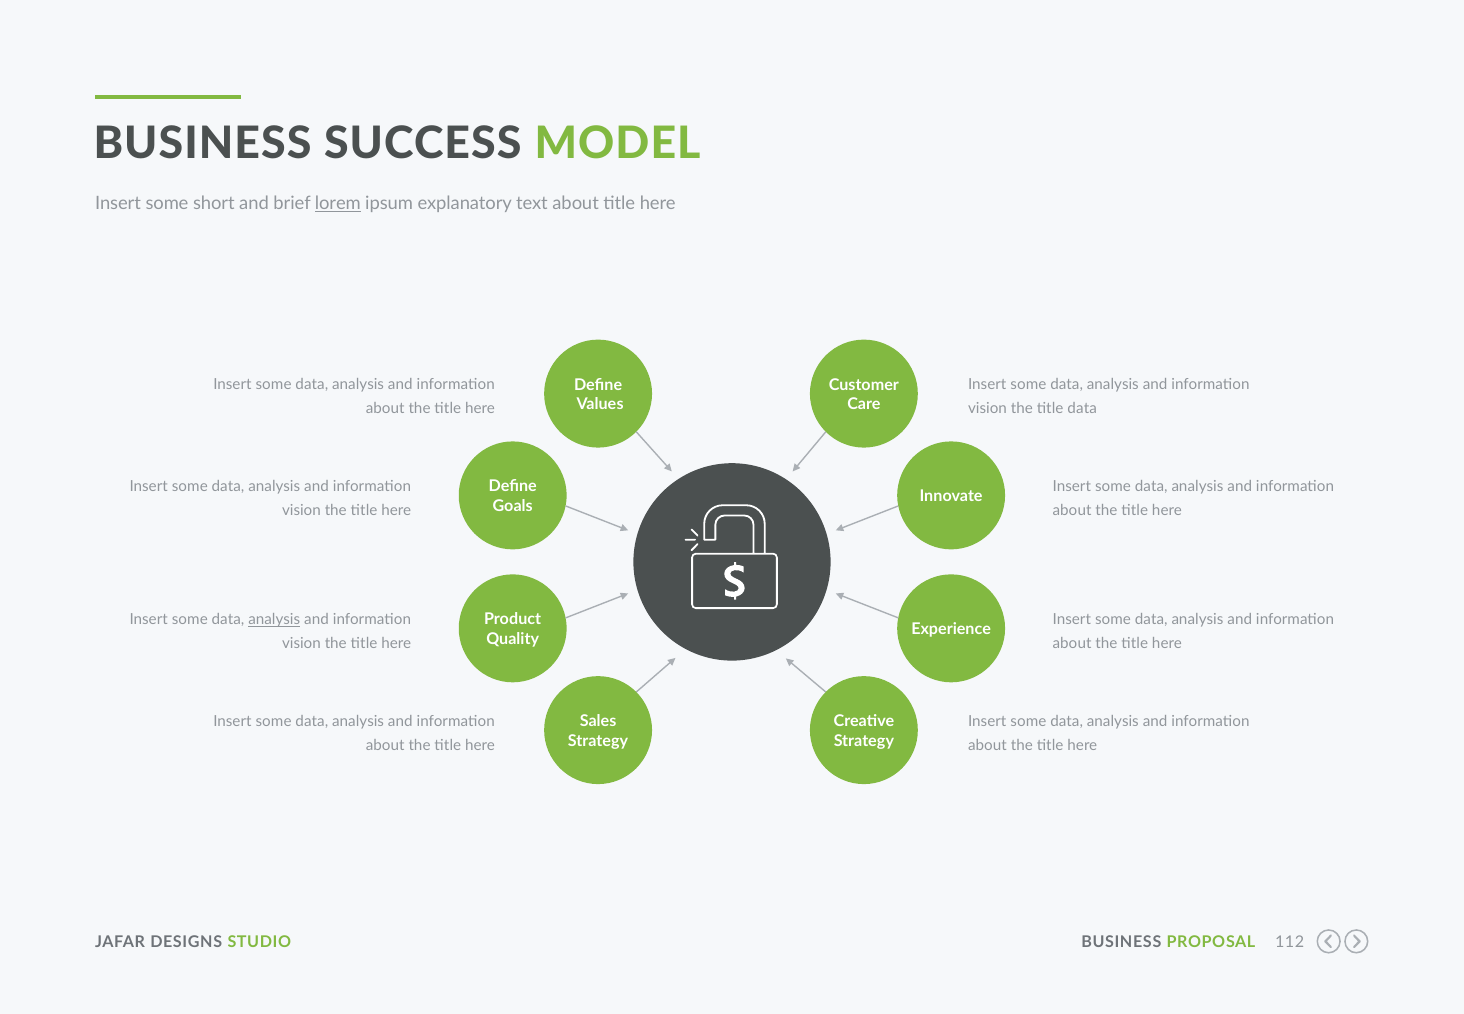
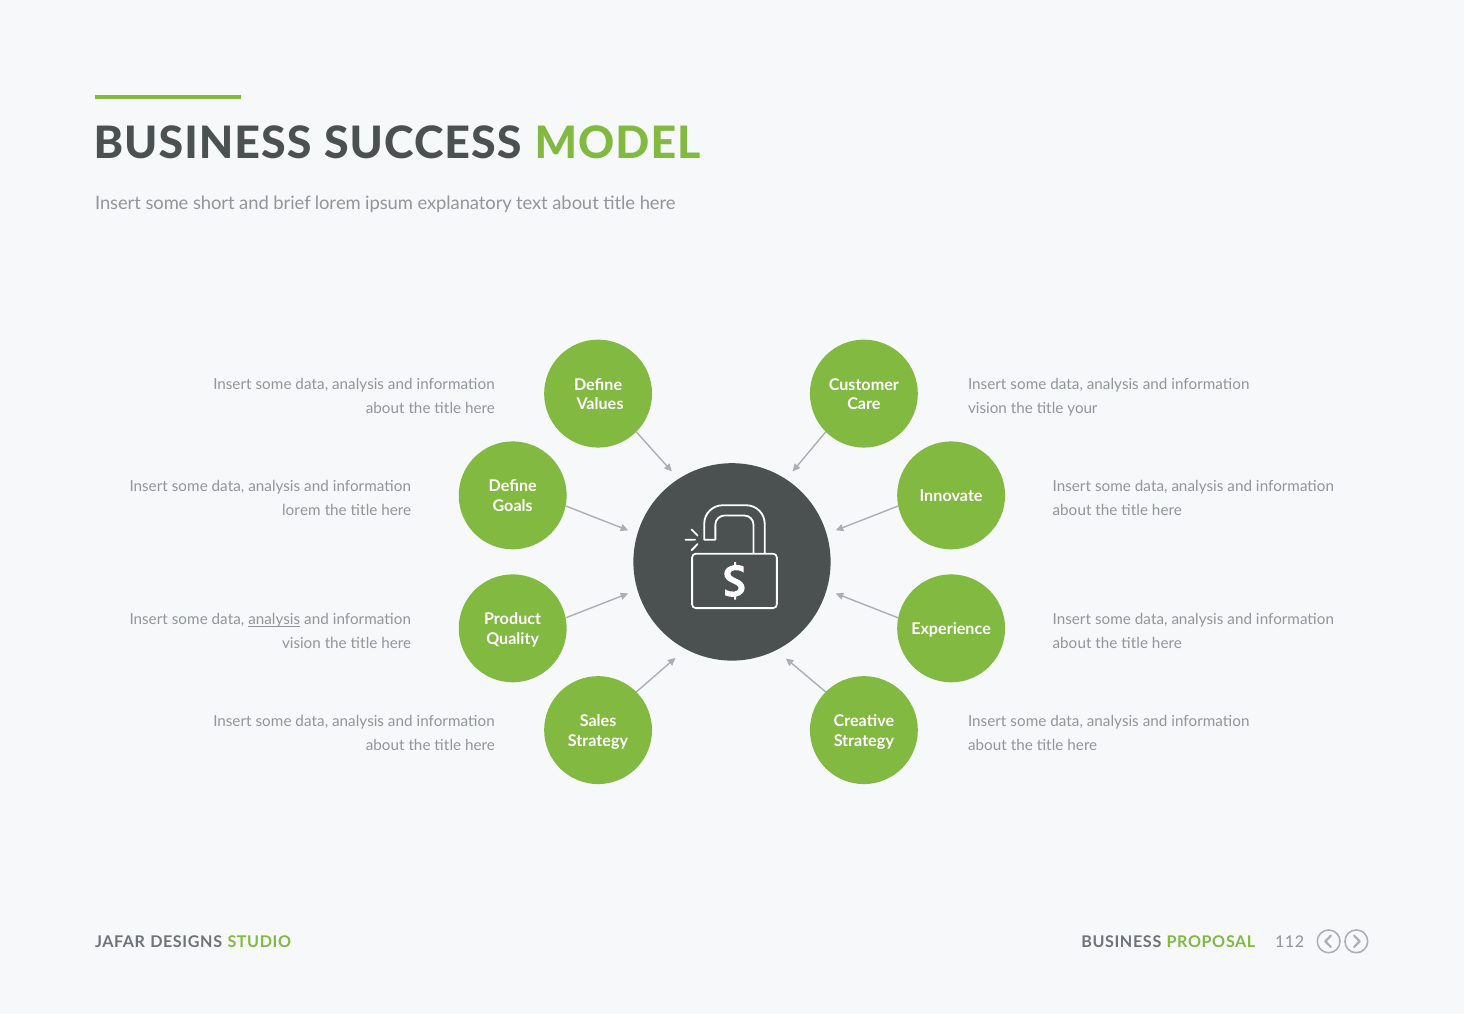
lorem at (338, 204) underline: present -> none
title data: data -> your
vision at (301, 510): vision -> lorem
